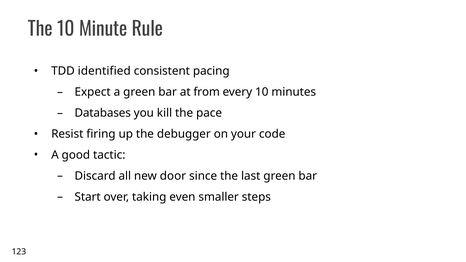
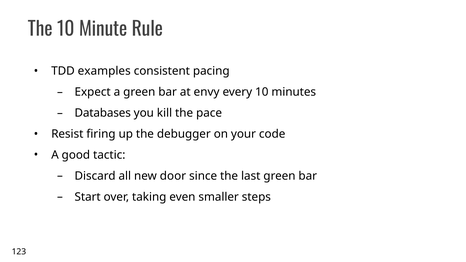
identified: identified -> examples
from: from -> envy
